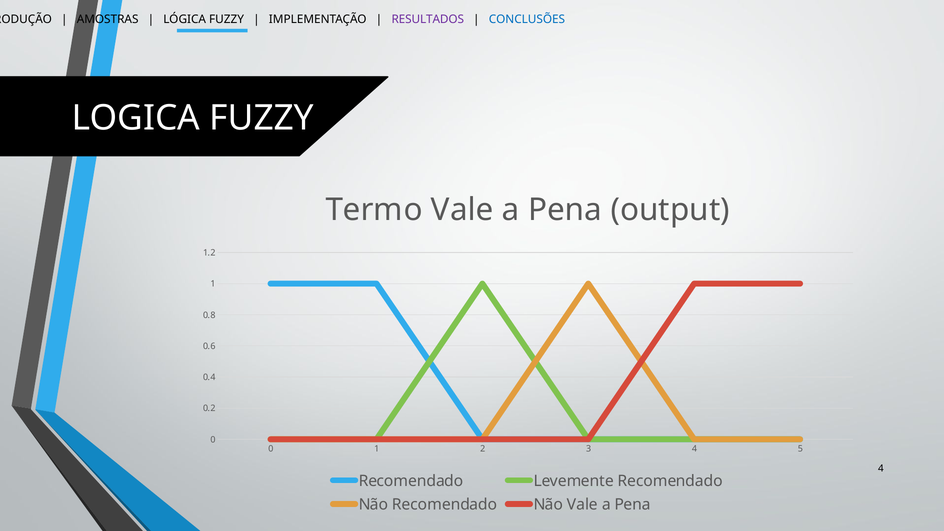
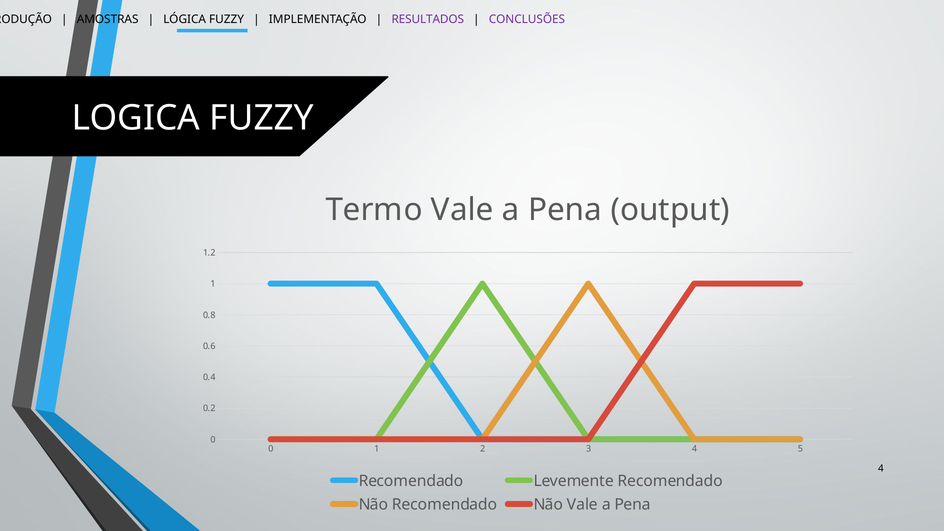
CONCLUSÕES colour: blue -> purple
